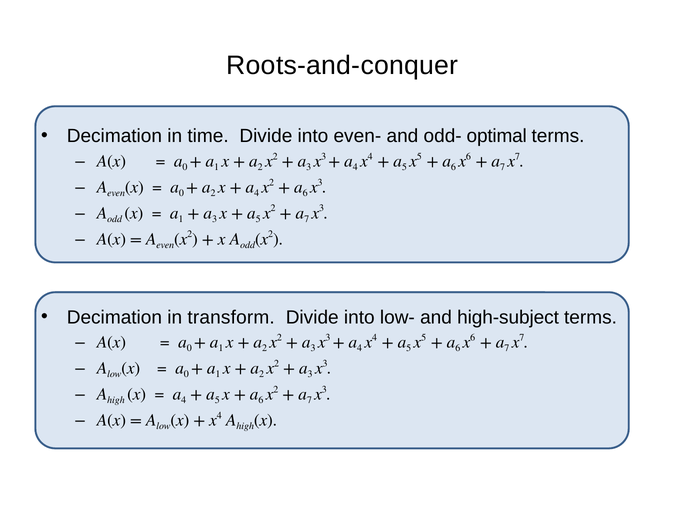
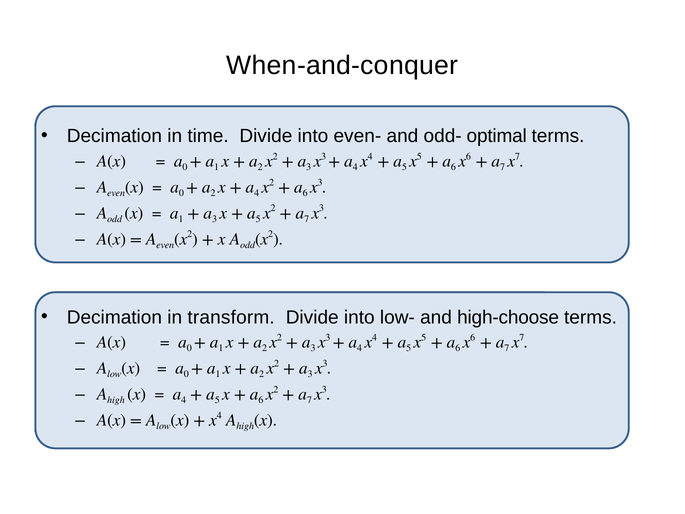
Roots-and-conquer: Roots-and-conquer -> When-and-conquer
high-subject: high-subject -> high-choose
